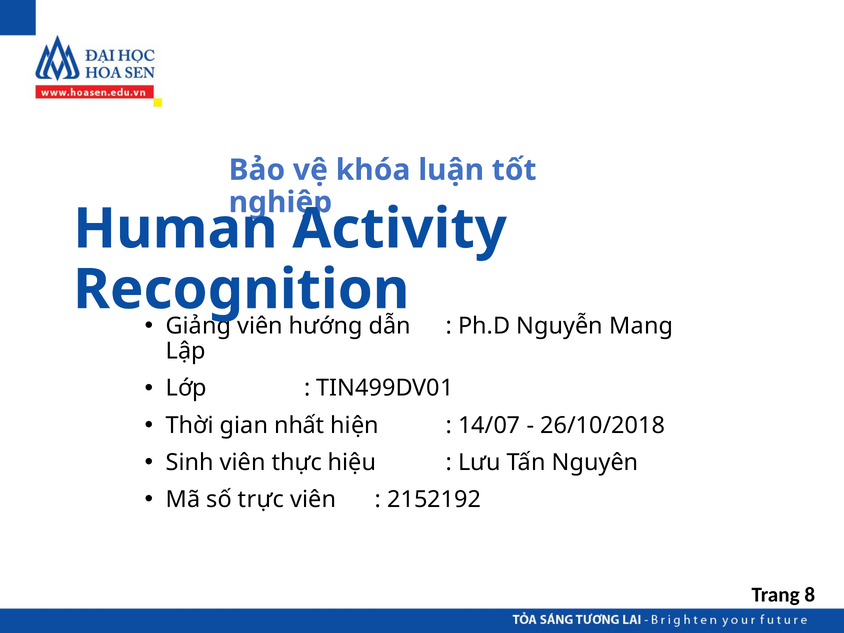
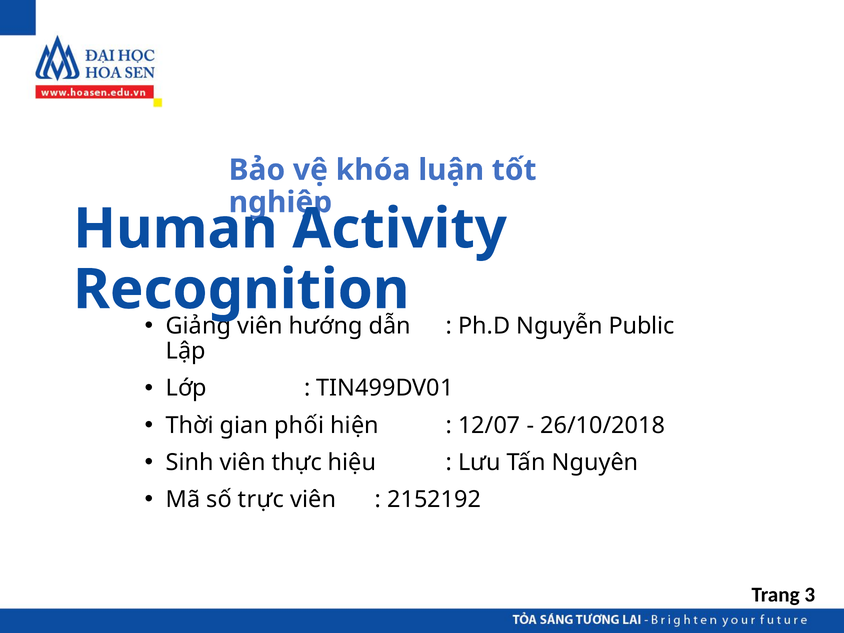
Mang: Mang -> Public
nhất: nhất -> phối
14/07: 14/07 -> 12/07
8: 8 -> 3
